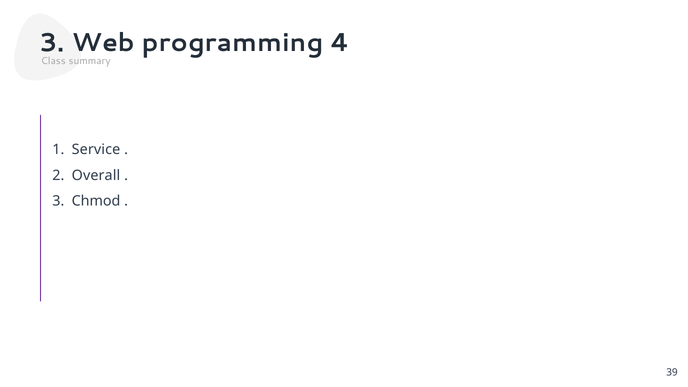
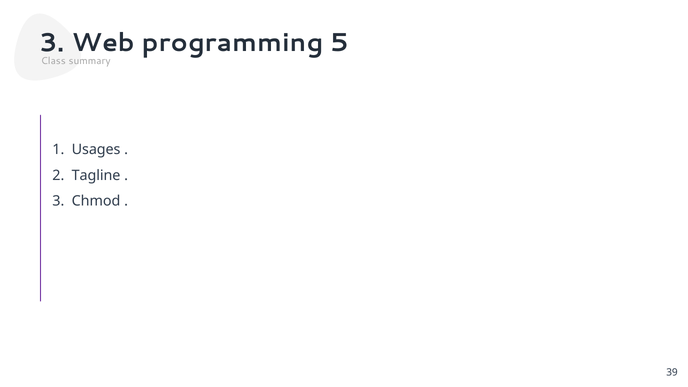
4: 4 -> 5
Service: Service -> Usages
Overall: Overall -> Tagline
